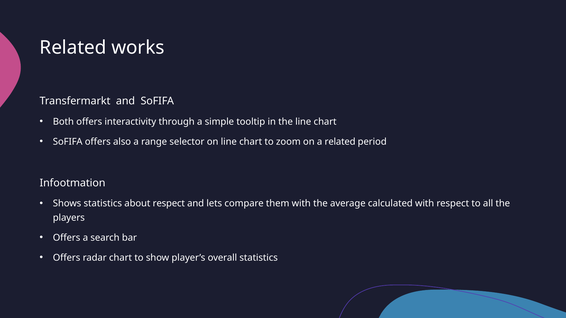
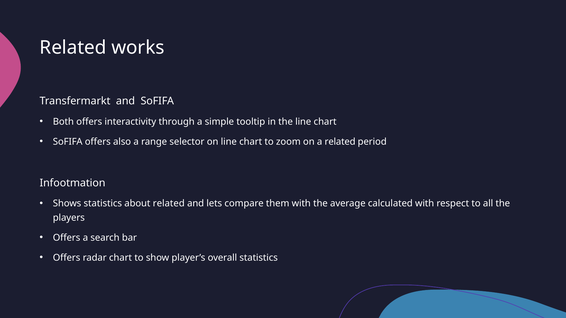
about respect: respect -> related
